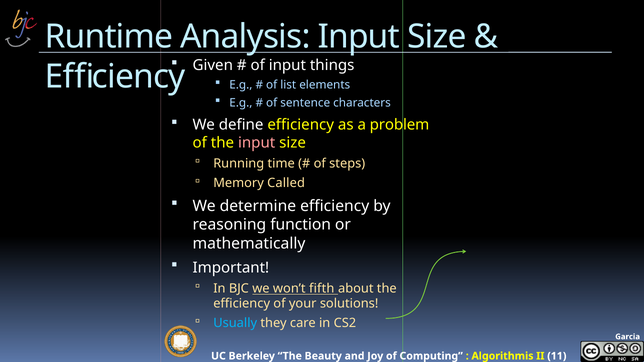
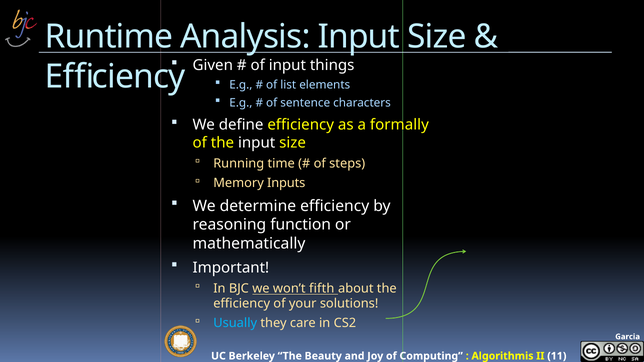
problem: problem -> formally
input at (257, 143) colour: pink -> white
Called: Called -> Inputs
